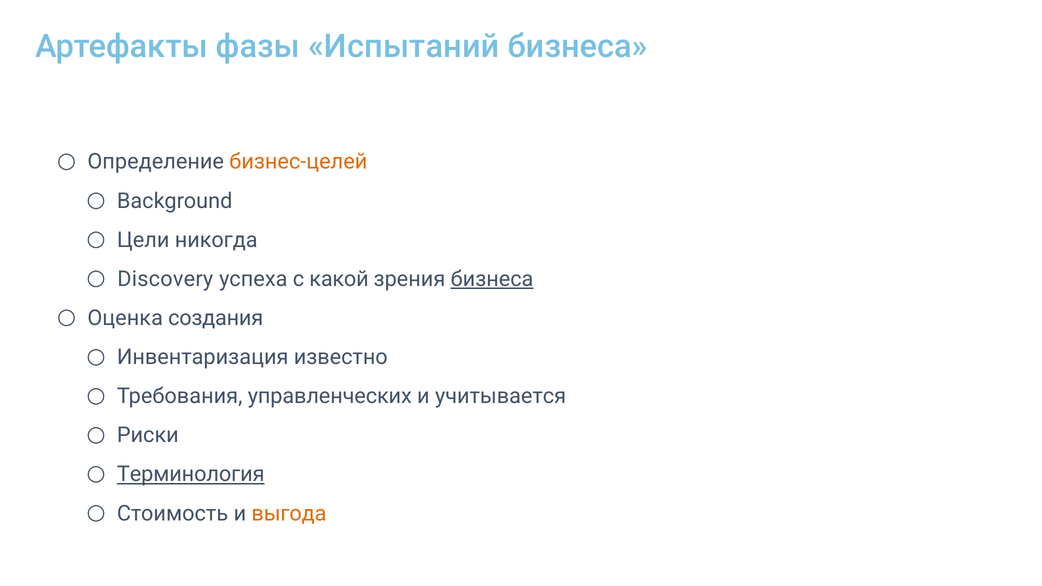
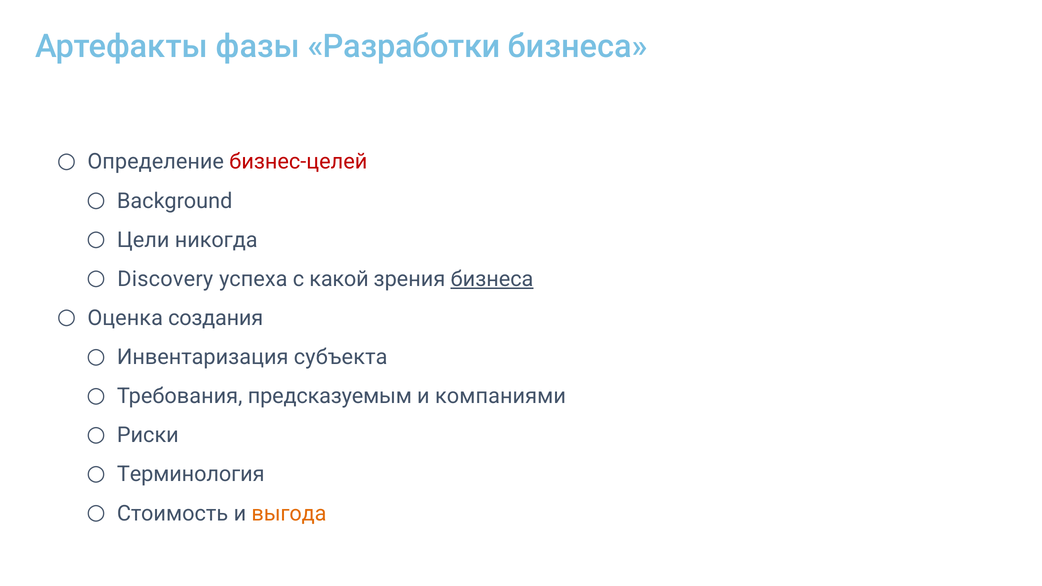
Испытаний: Испытаний -> Разработки
бизнес-целей colour: orange -> red
известно: известно -> субъекта
управленческих: управленческих -> предсказуемым
учитывается: учитывается -> компаниями
Терминология underline: present -> none
